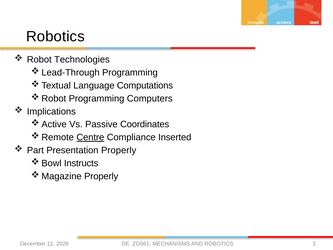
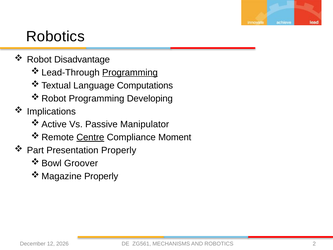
Technologies: Technologies -> Disadvantage
Programming at (130, 72) underline: none -> present
Computers: Computers -> Developing
Coordinates: Coordinates -> Manipulator
Inserted: Inserted -> Moment
Instructs: Instructs -> Groover
